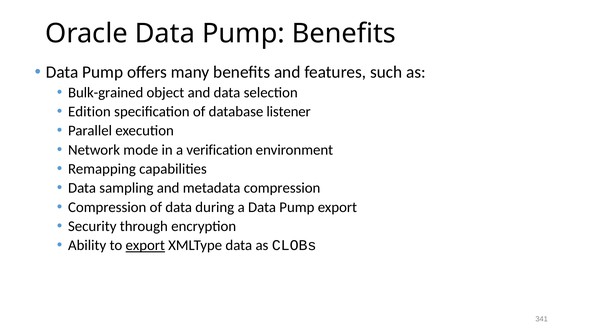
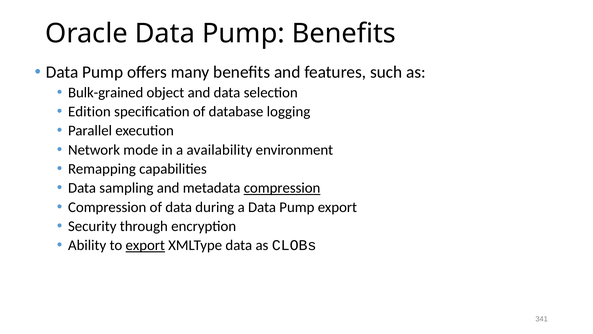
listener: listener -> logging
verification: verification -> availability
compression at (282, 188) underline: none -> present
